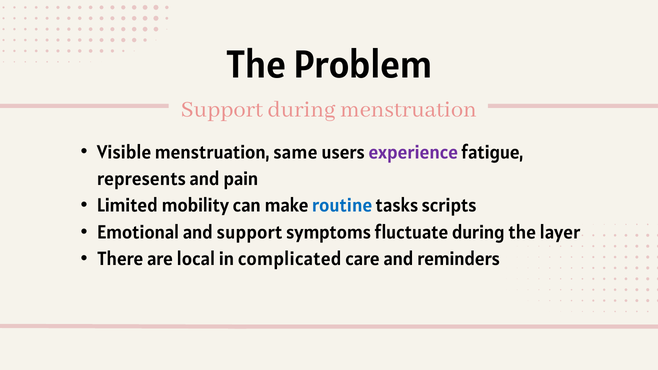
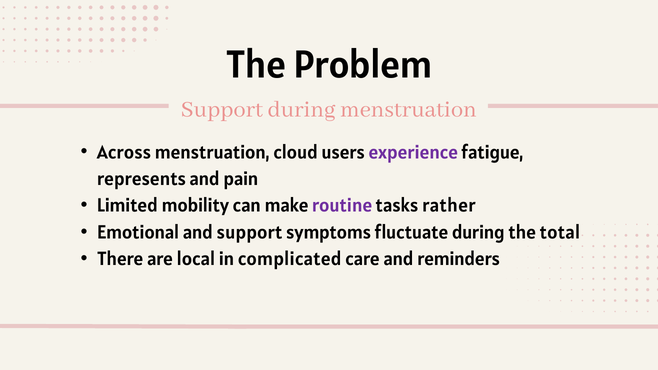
Visible: Visible -> Across
same: same -> cloud
routine colour: blue -> purple
scripts: scripts -> rather
layer: layer -> total
